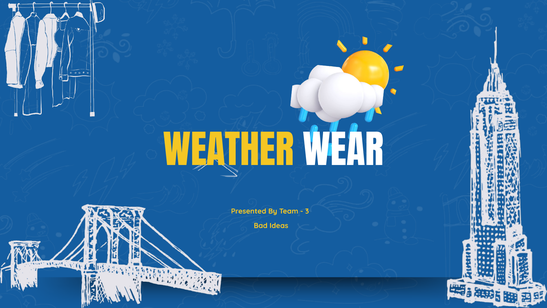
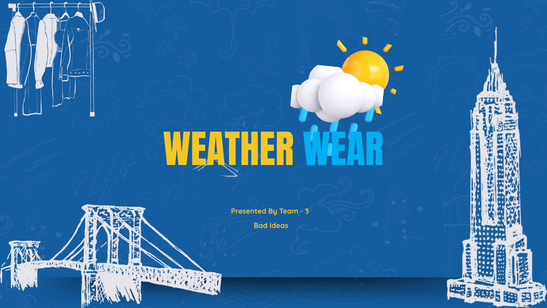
WEAR colour: white -> light blue
